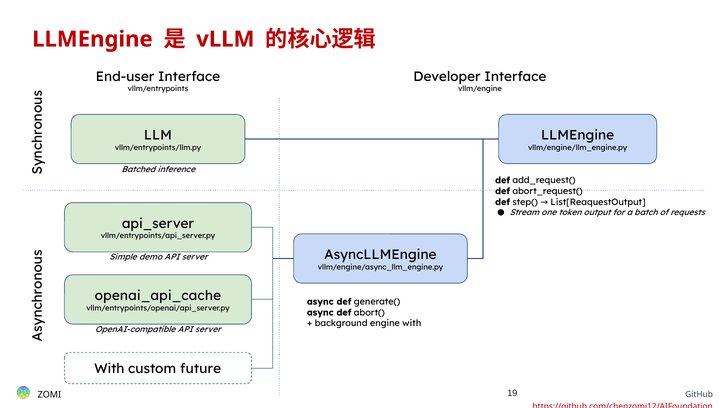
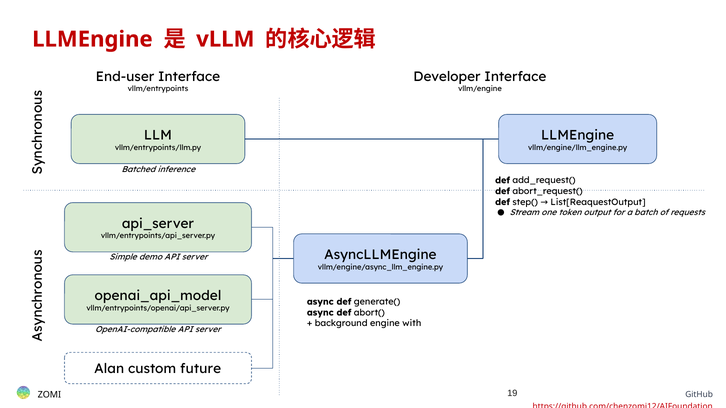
openai_api_cache: openai_api_cache -> openai_api_model
With at (109, 369): With -> Alan
